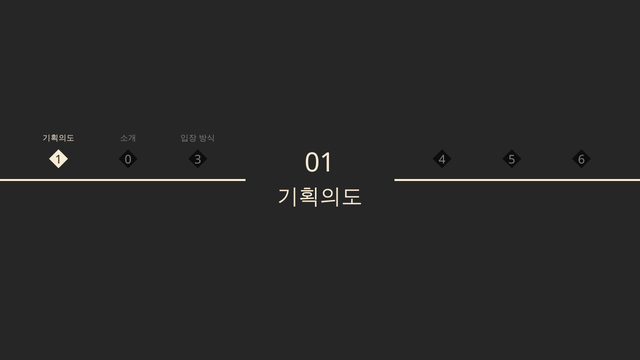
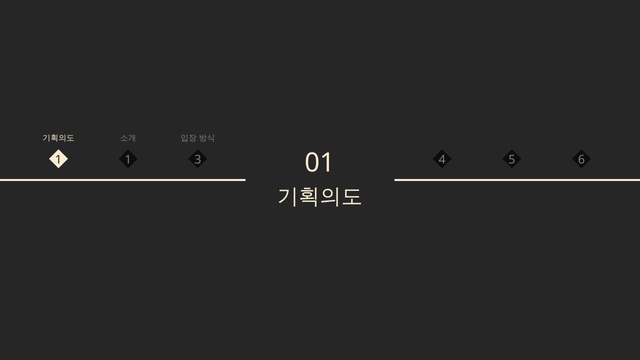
1 0: 0 -> 1
